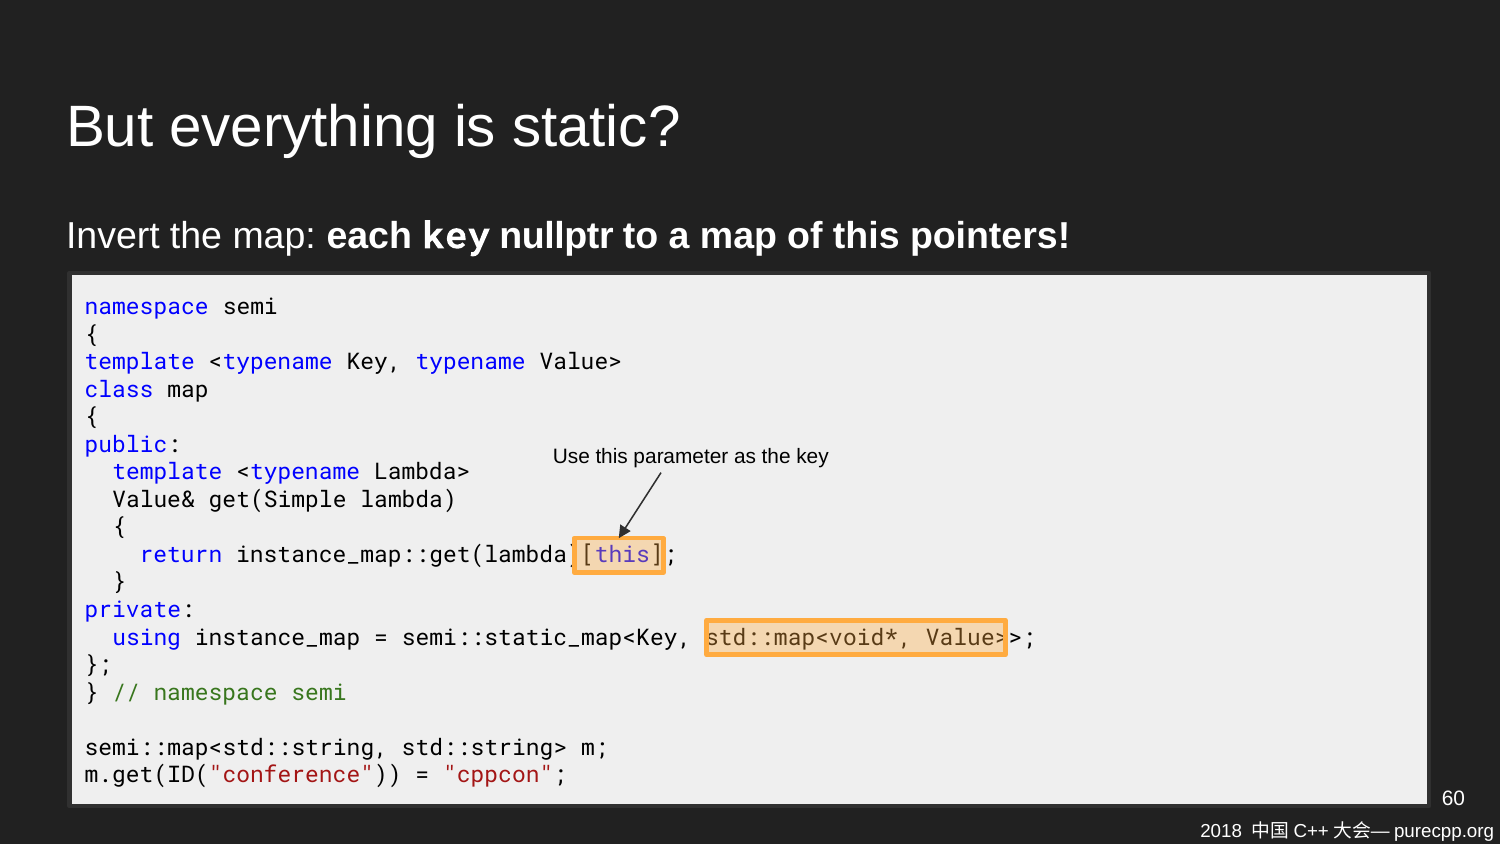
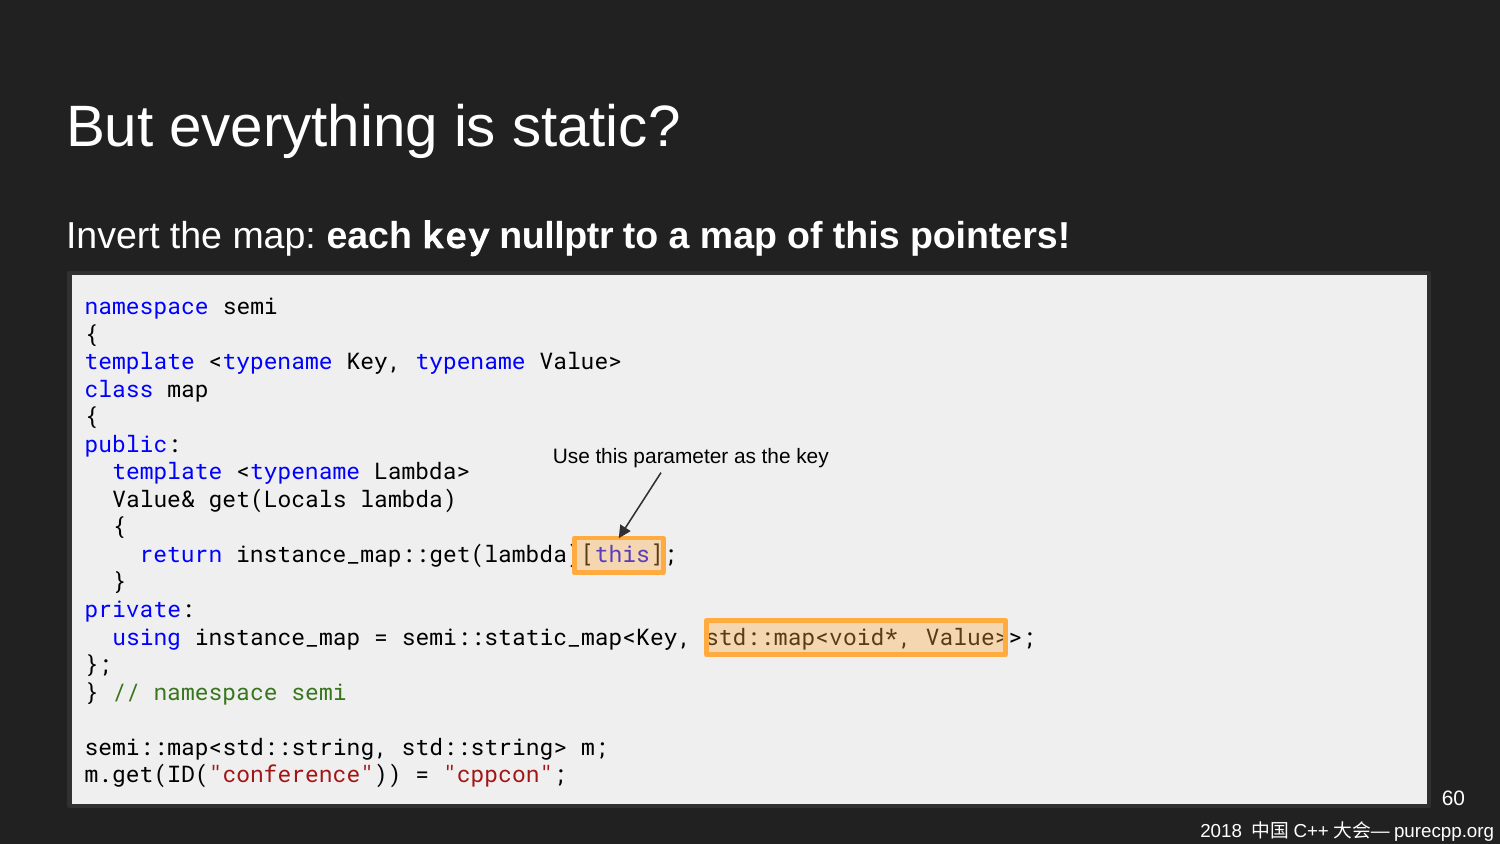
get(Simple: get(Simple -> get(Locals
